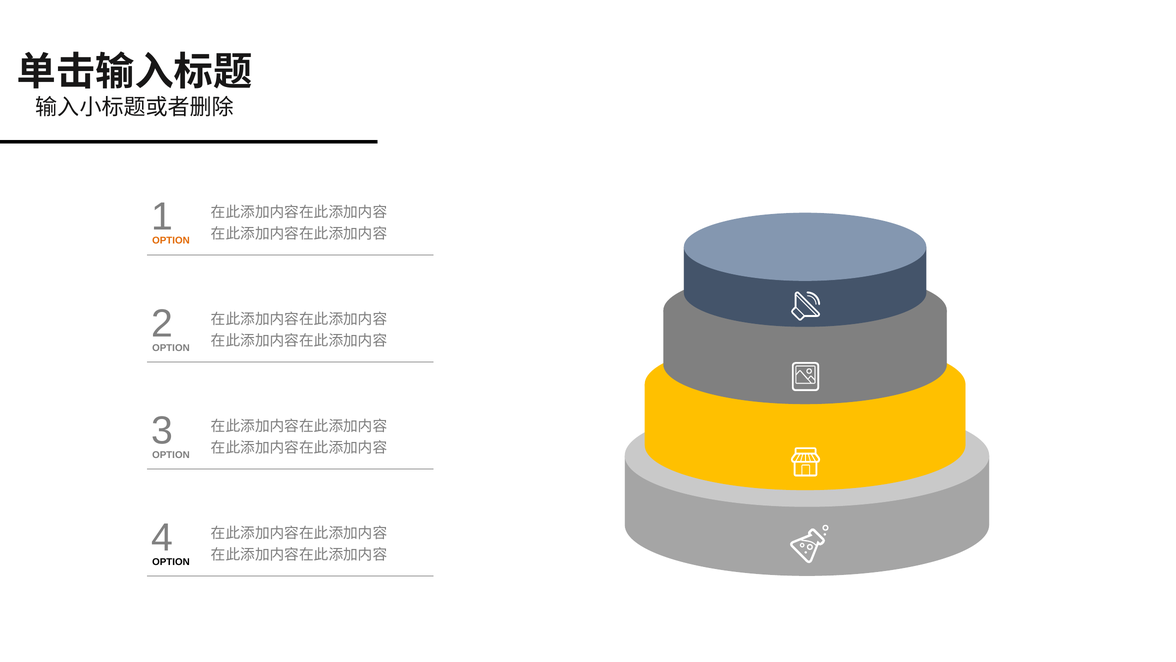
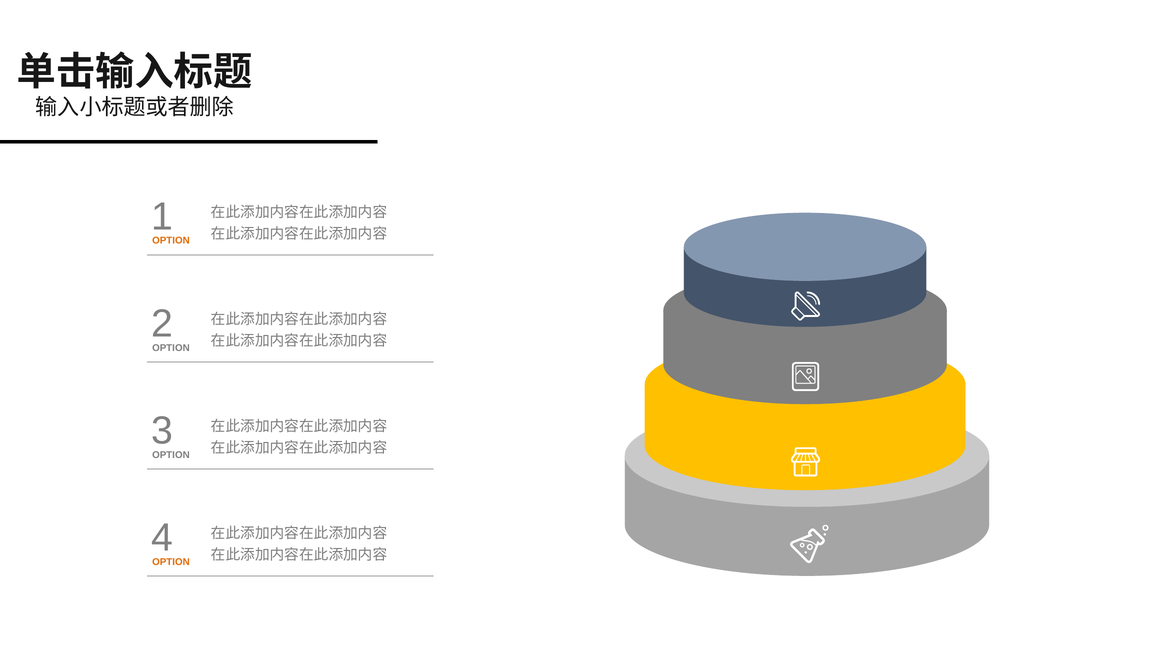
OPTION at (171, 561) colour: black -> orange
